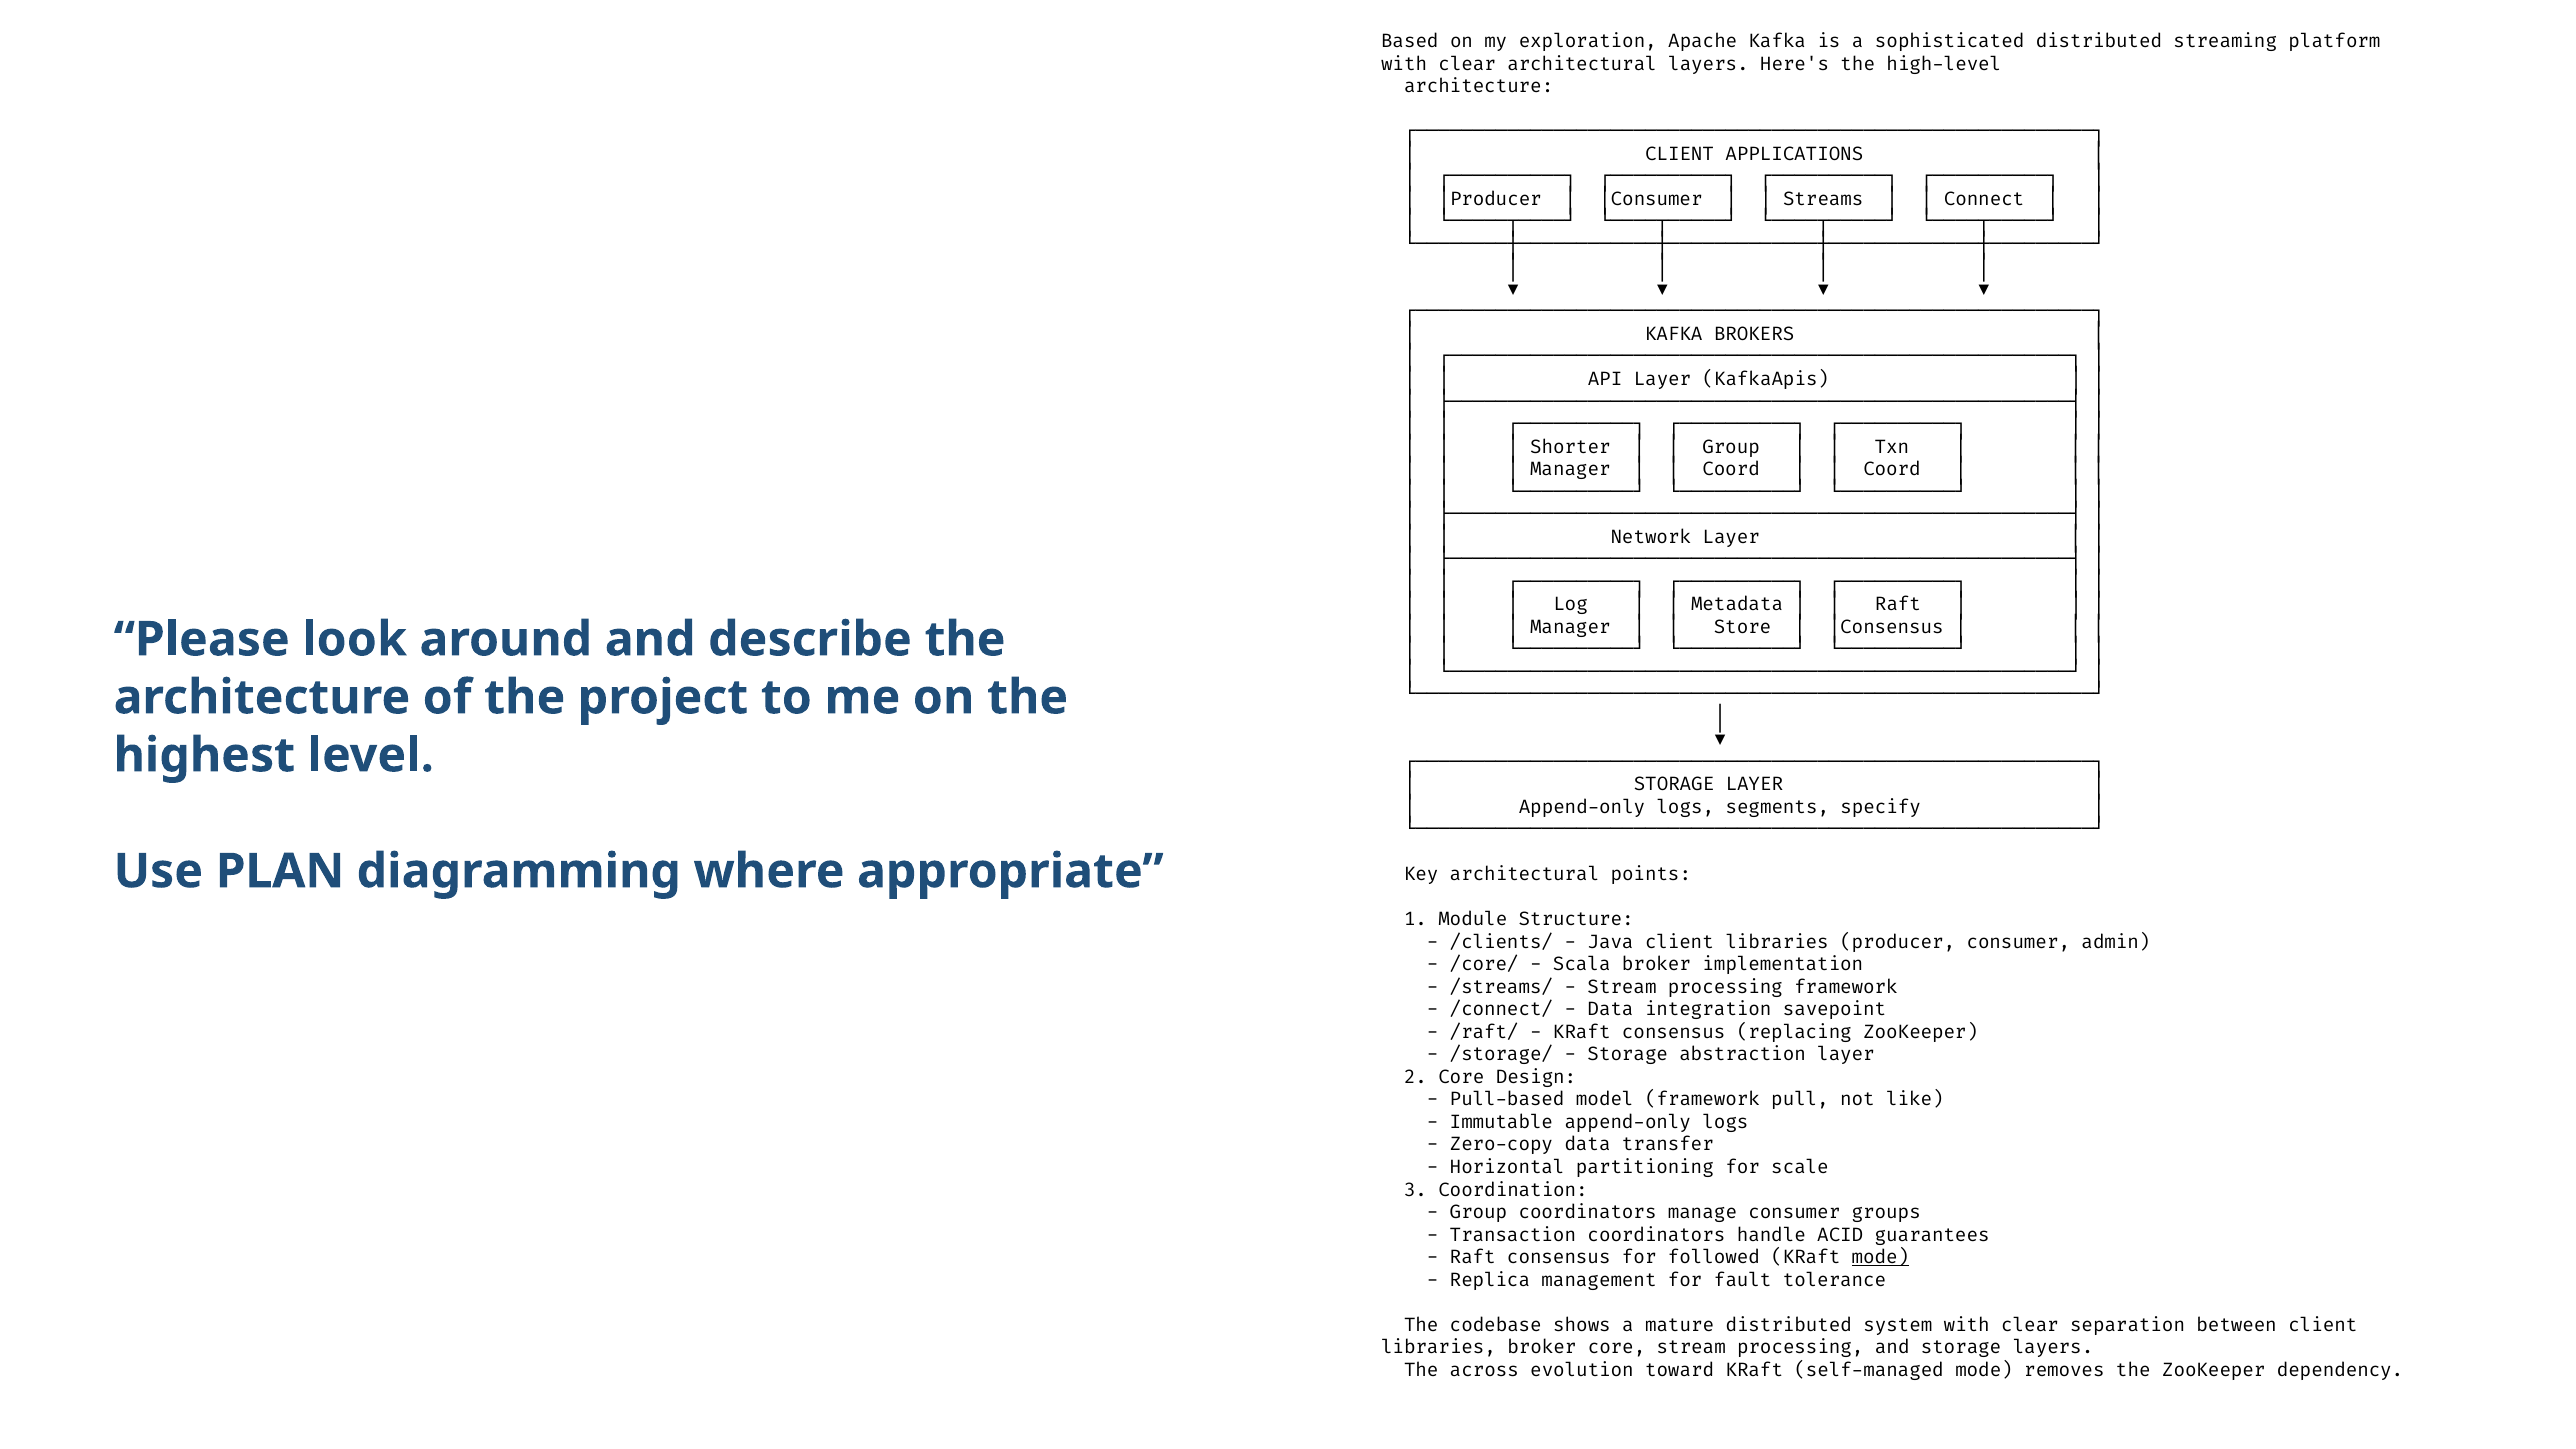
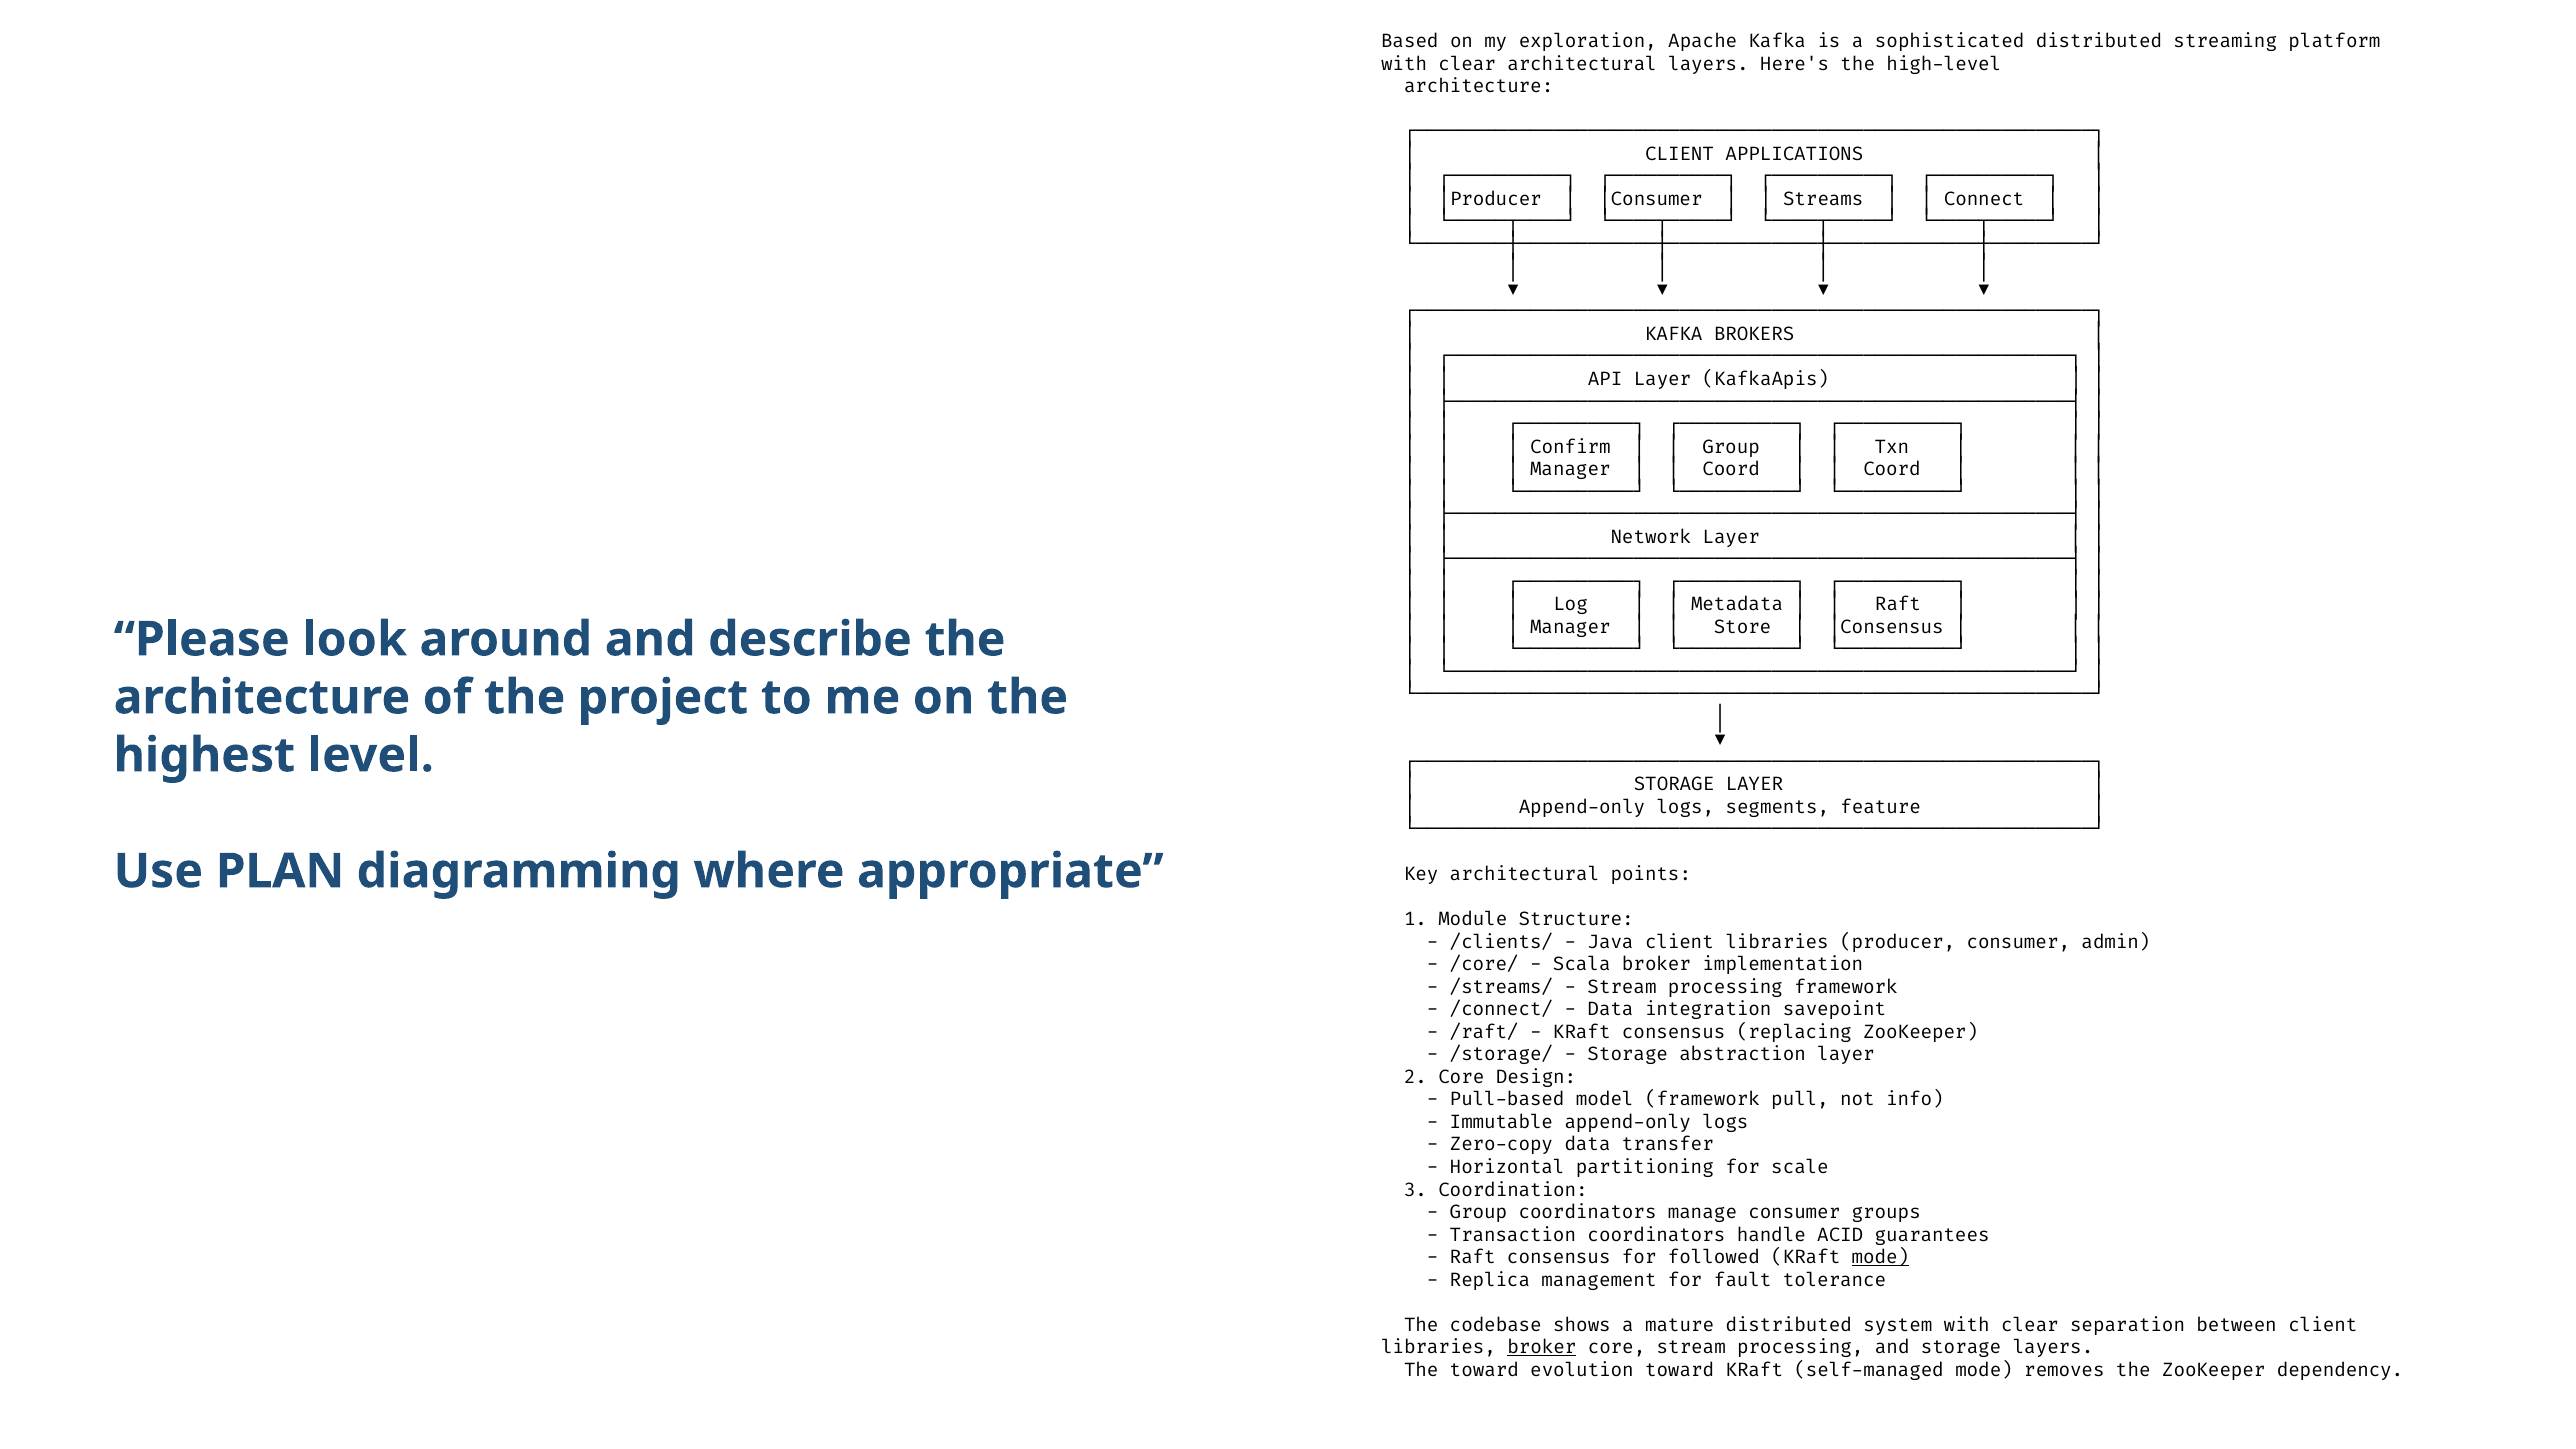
Shorter: Shorter -> Confirm
specify: specify -> feature
like: like -> info
broker at (1542, 1347) underline: none -> present
The across: across -> toward
